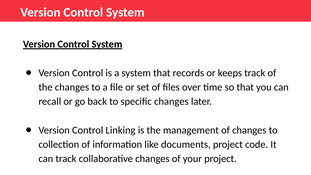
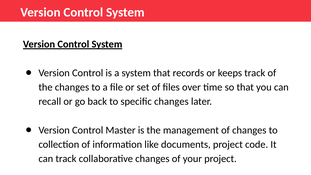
Linking: Linking -> Master
